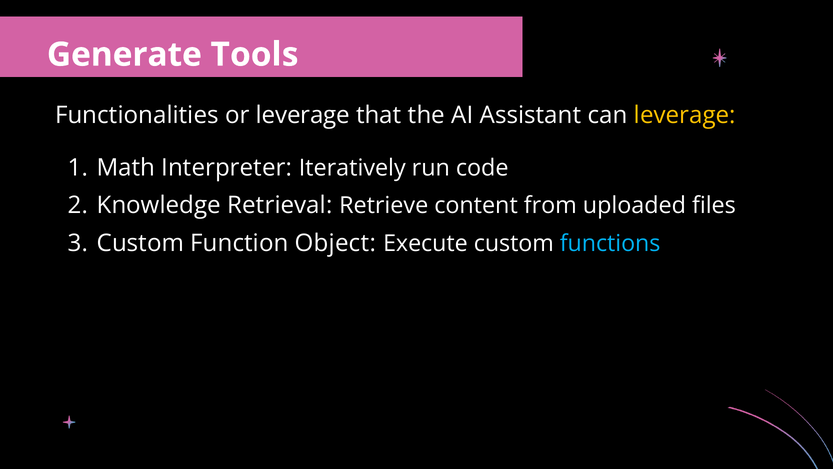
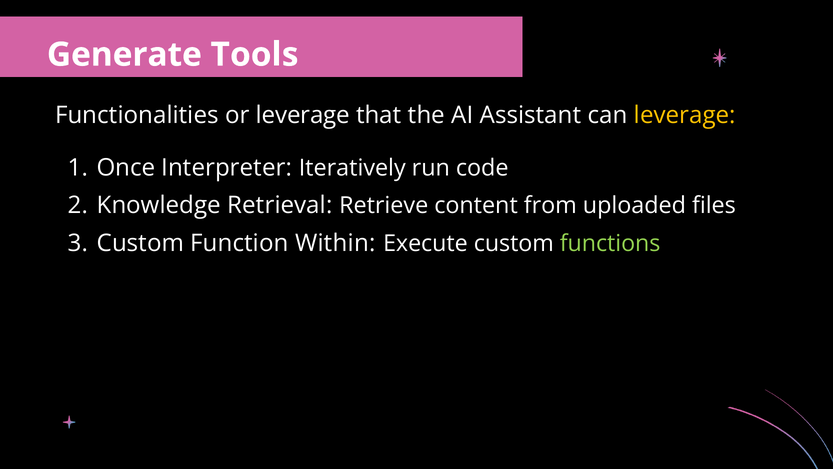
Math: Math -> Once
Object: Object -> Within
functions colour: light blue -> light green
